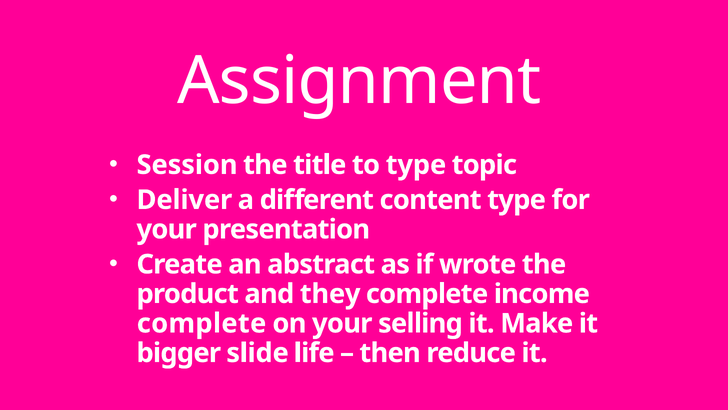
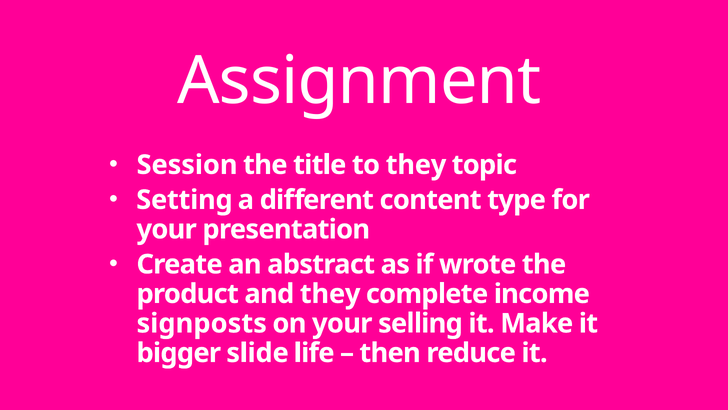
to type: type -> they
Deliver: Deliver -> Setting
complete at (202, 323): complete -> signposts
